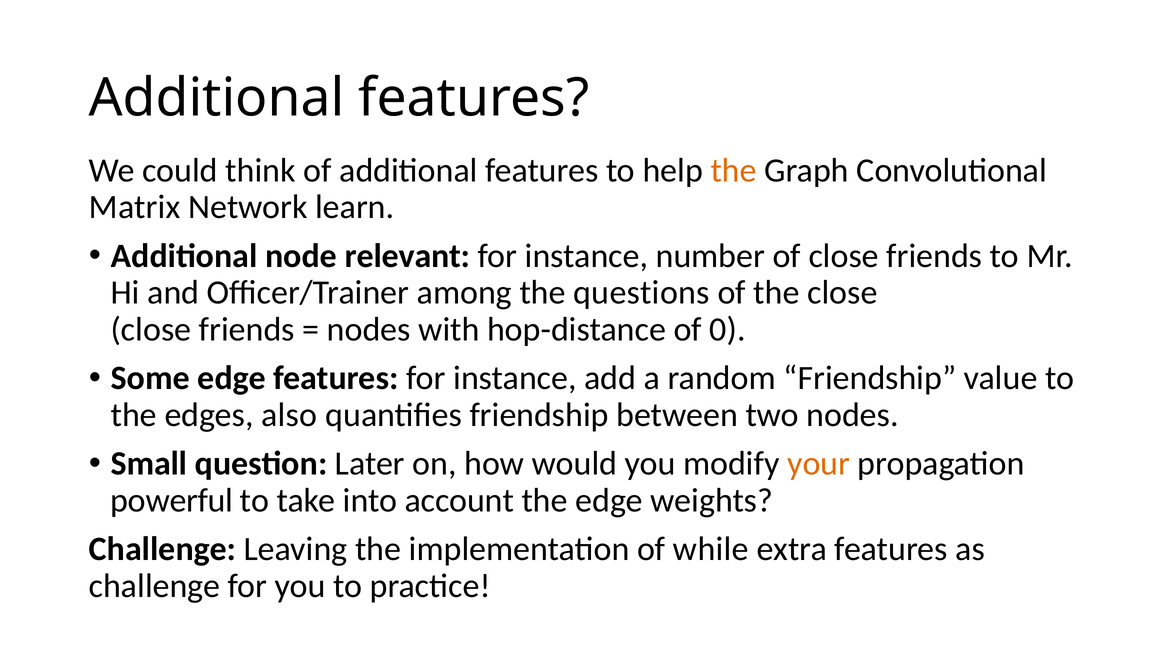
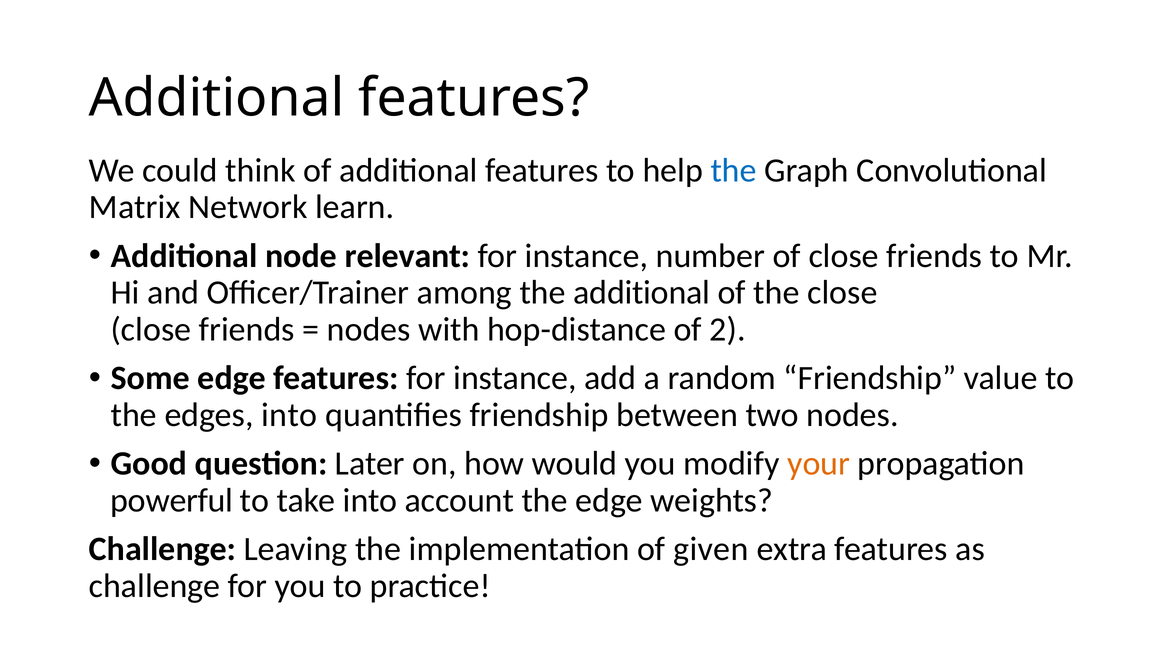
the at (734, 170) colour: orange -> blue
the questions: questions -> additional
0: 0 -> 2
edges also: also -> into
Small: Small -> Good
while: while -> given
